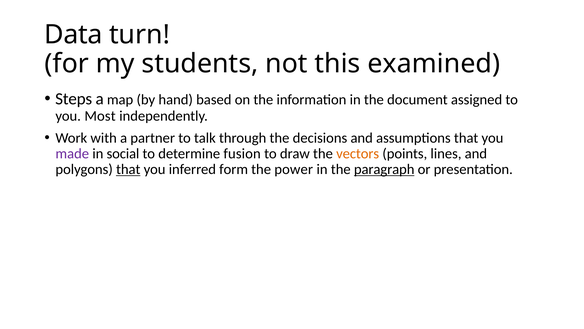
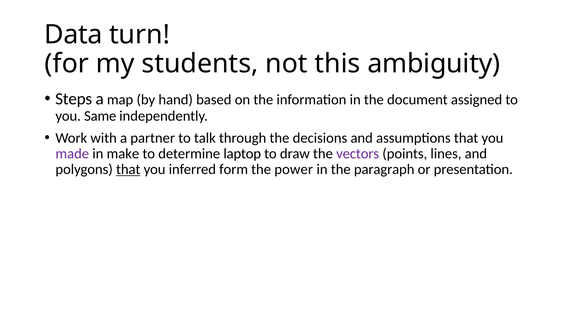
examined: examined -> ambiguity
Most: Most -> Same
social: social -> make
fusion: fusion -> laptop
vectors colour: orange -> purple
paragraph underline: present -> none
